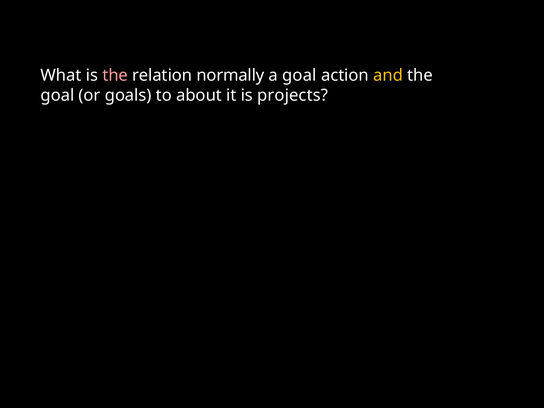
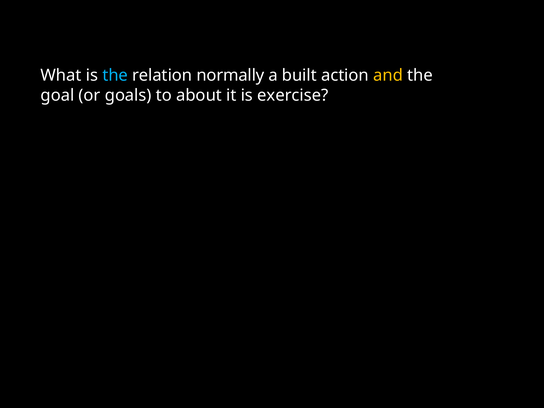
the at (115, 75) colour: pink -> light blue
a goal: goal -> built
projects: projects -> exercise
